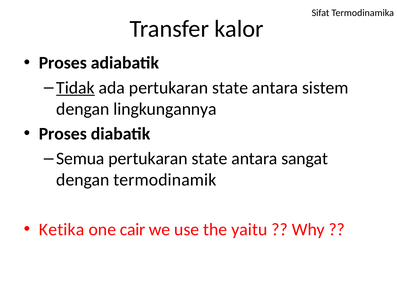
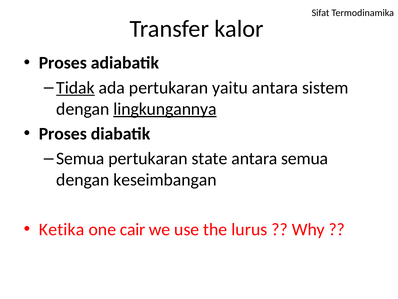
ada pertukaran state: state -> yaitu
lingkungannya underline: none -> present
antara sangat: sangat -> semua
termodinamik: termodinamik -> keseimbangan
yaitu: yaitu -> lurus
